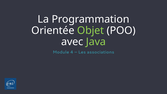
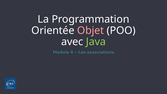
Objet colour: light green -> pink
